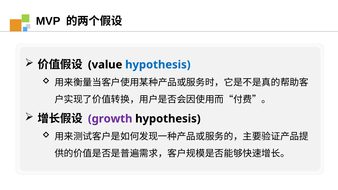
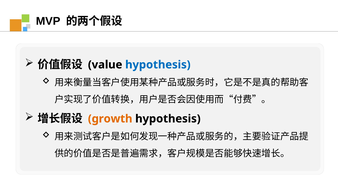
growth colour: purple -> orange
